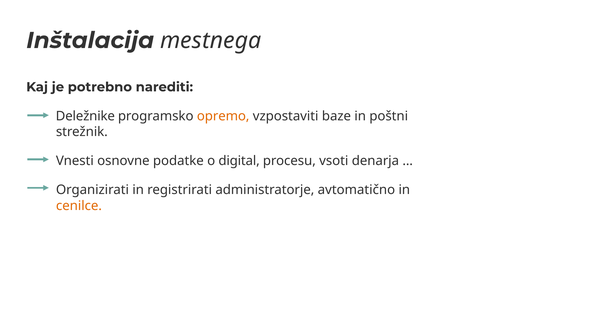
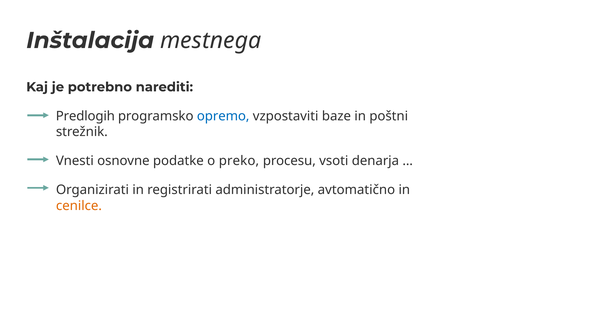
Deležnike: Deležnike -> Predlogih
opremo colour: orange -> blue
digital: digital -> preko
